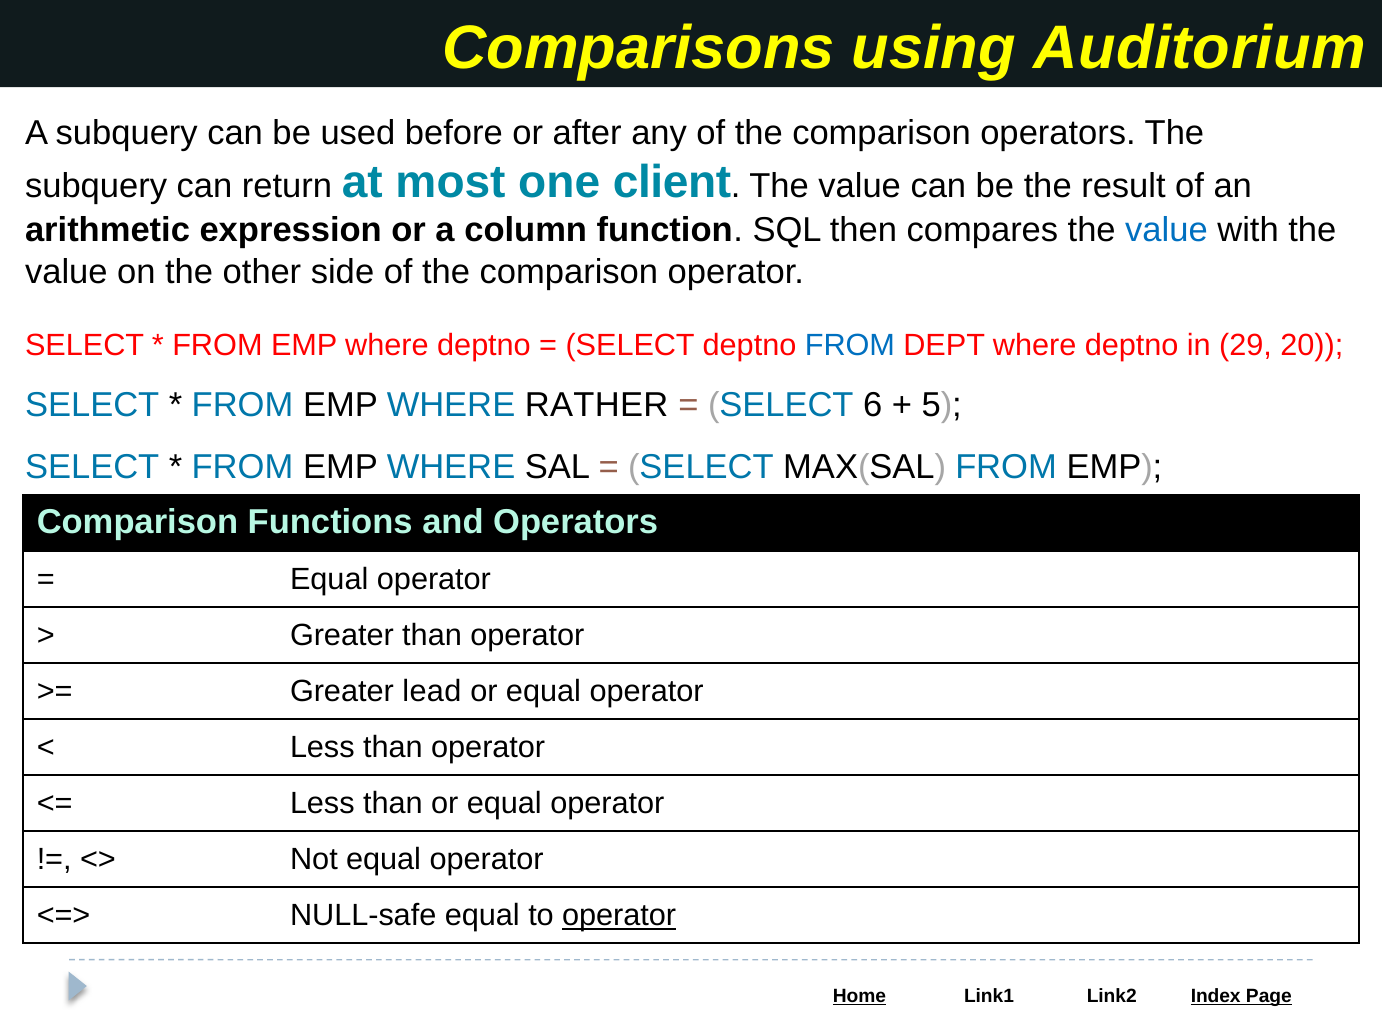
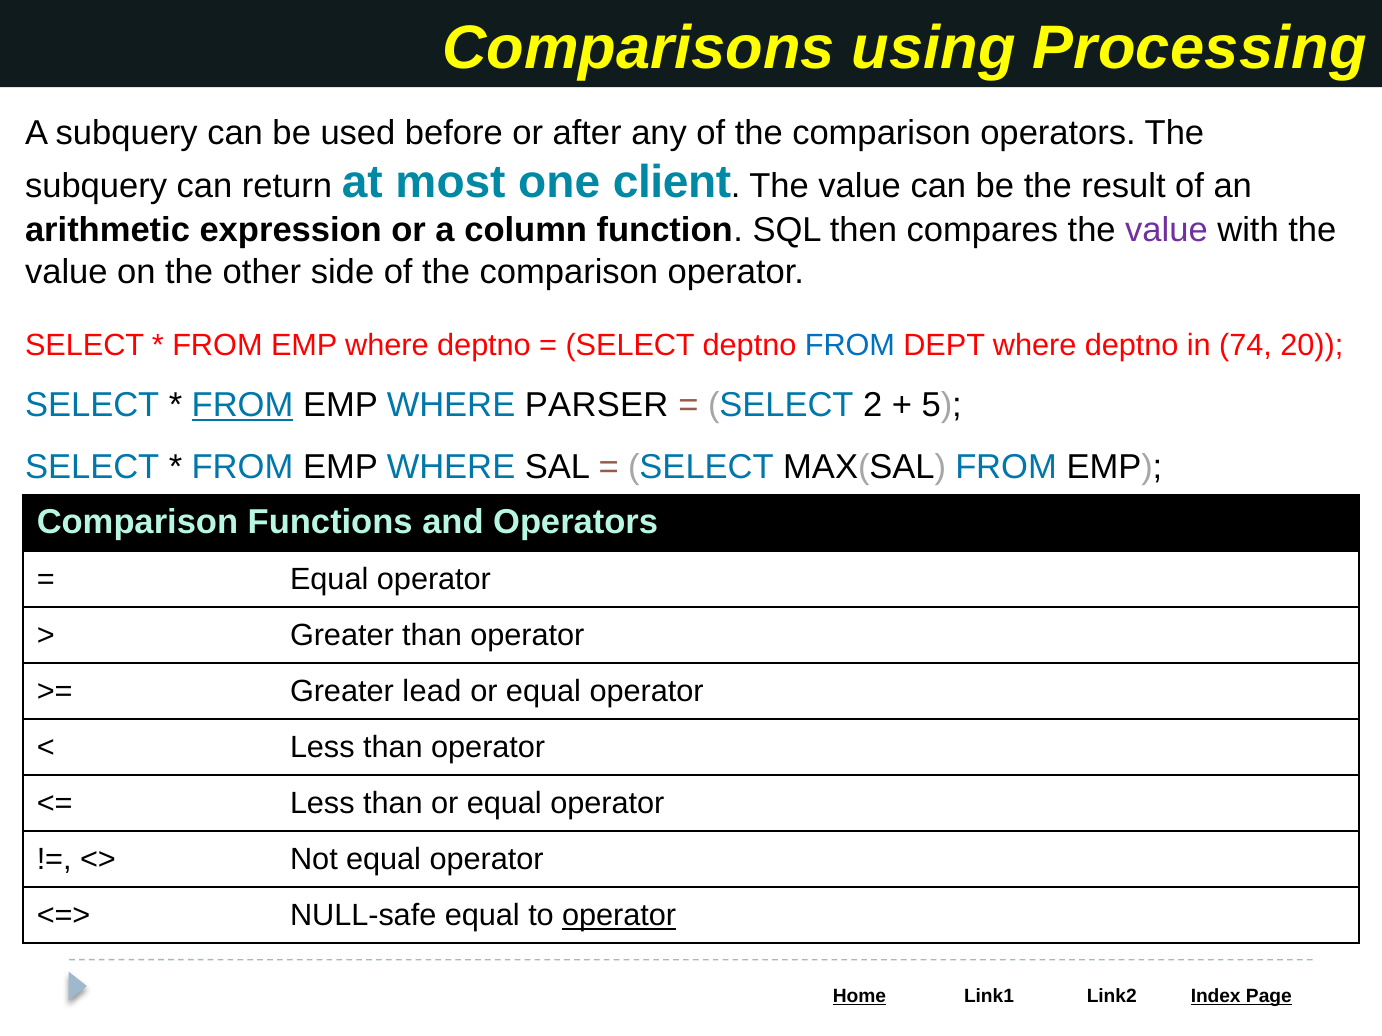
Auditorium: Auditorium -> Processing
value at (1166, 230) colour: blue -> purple
29: 29 -> 74
FROM at (243, 405) underline: none -> present
RATHER: RATHER -> PARSER
6: 6 -> 2
